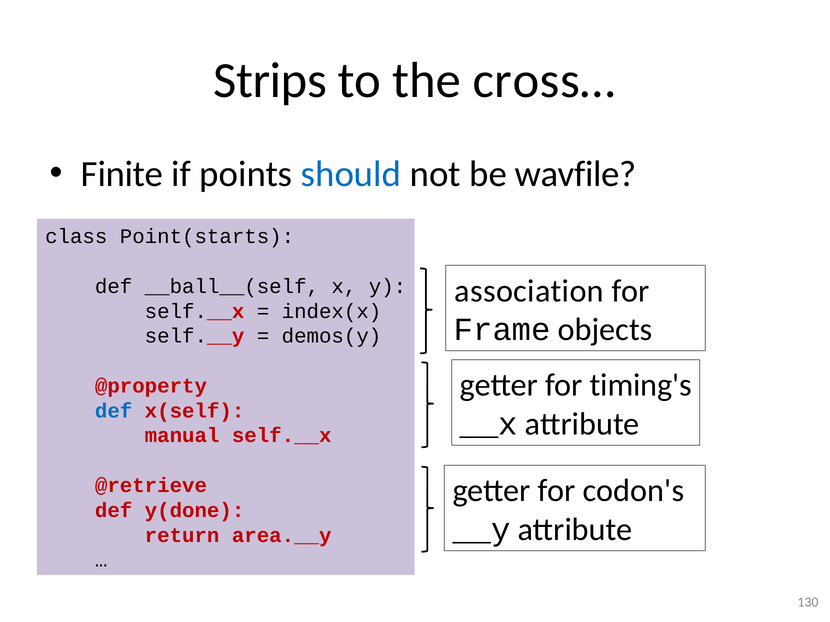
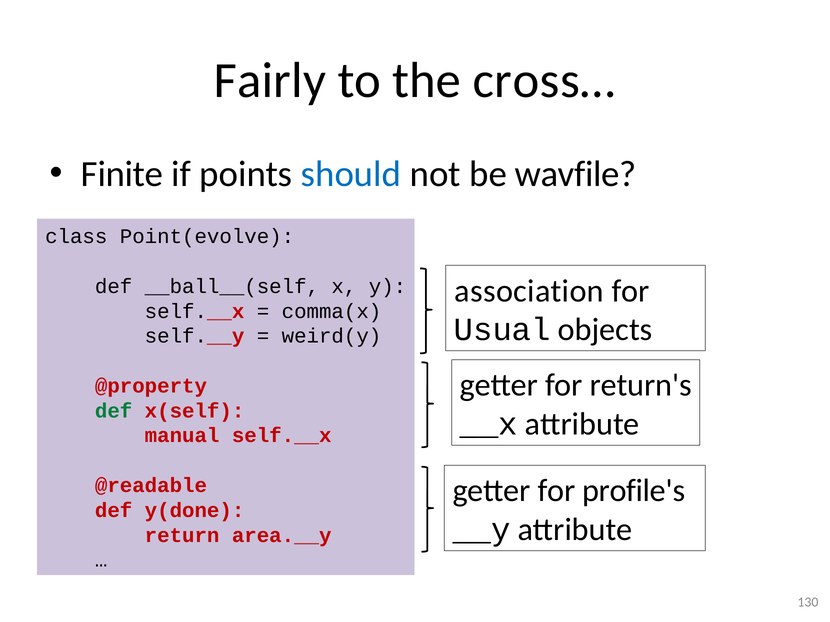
Strips: Strips -> Fairly
Point(starts: Point(starts -> Point(evolve
index(x: index(x -> comma(x
Frame: Frame -> Usual
demos(y: demos(y -> weird(y
timing's: timing's -> return's
def at (114, 411) colour: blue -> green
@retrieve: @retrieve -> @readable
codon's: codon's -> profile's
